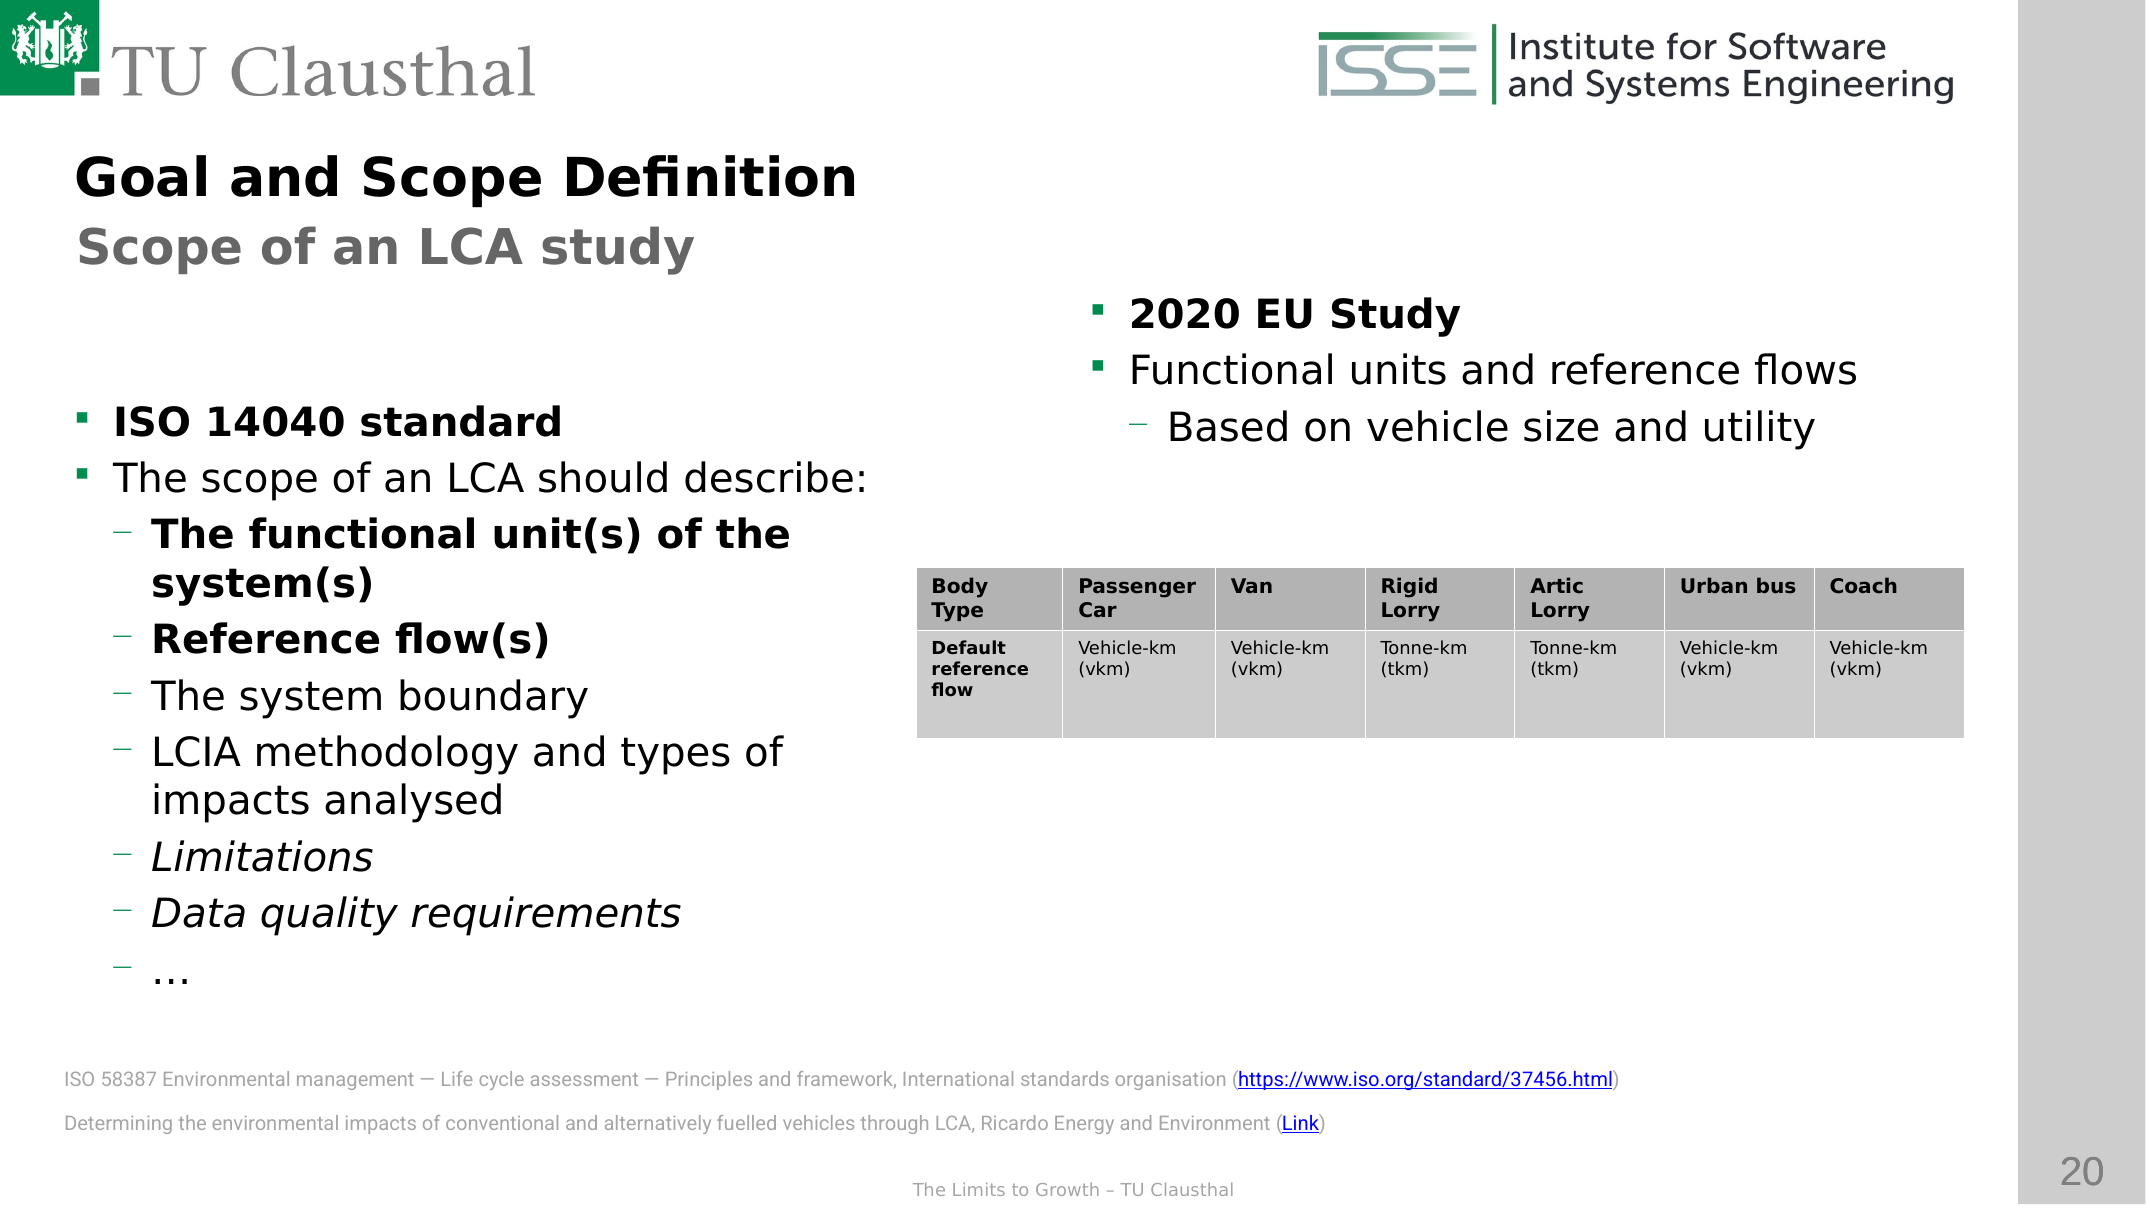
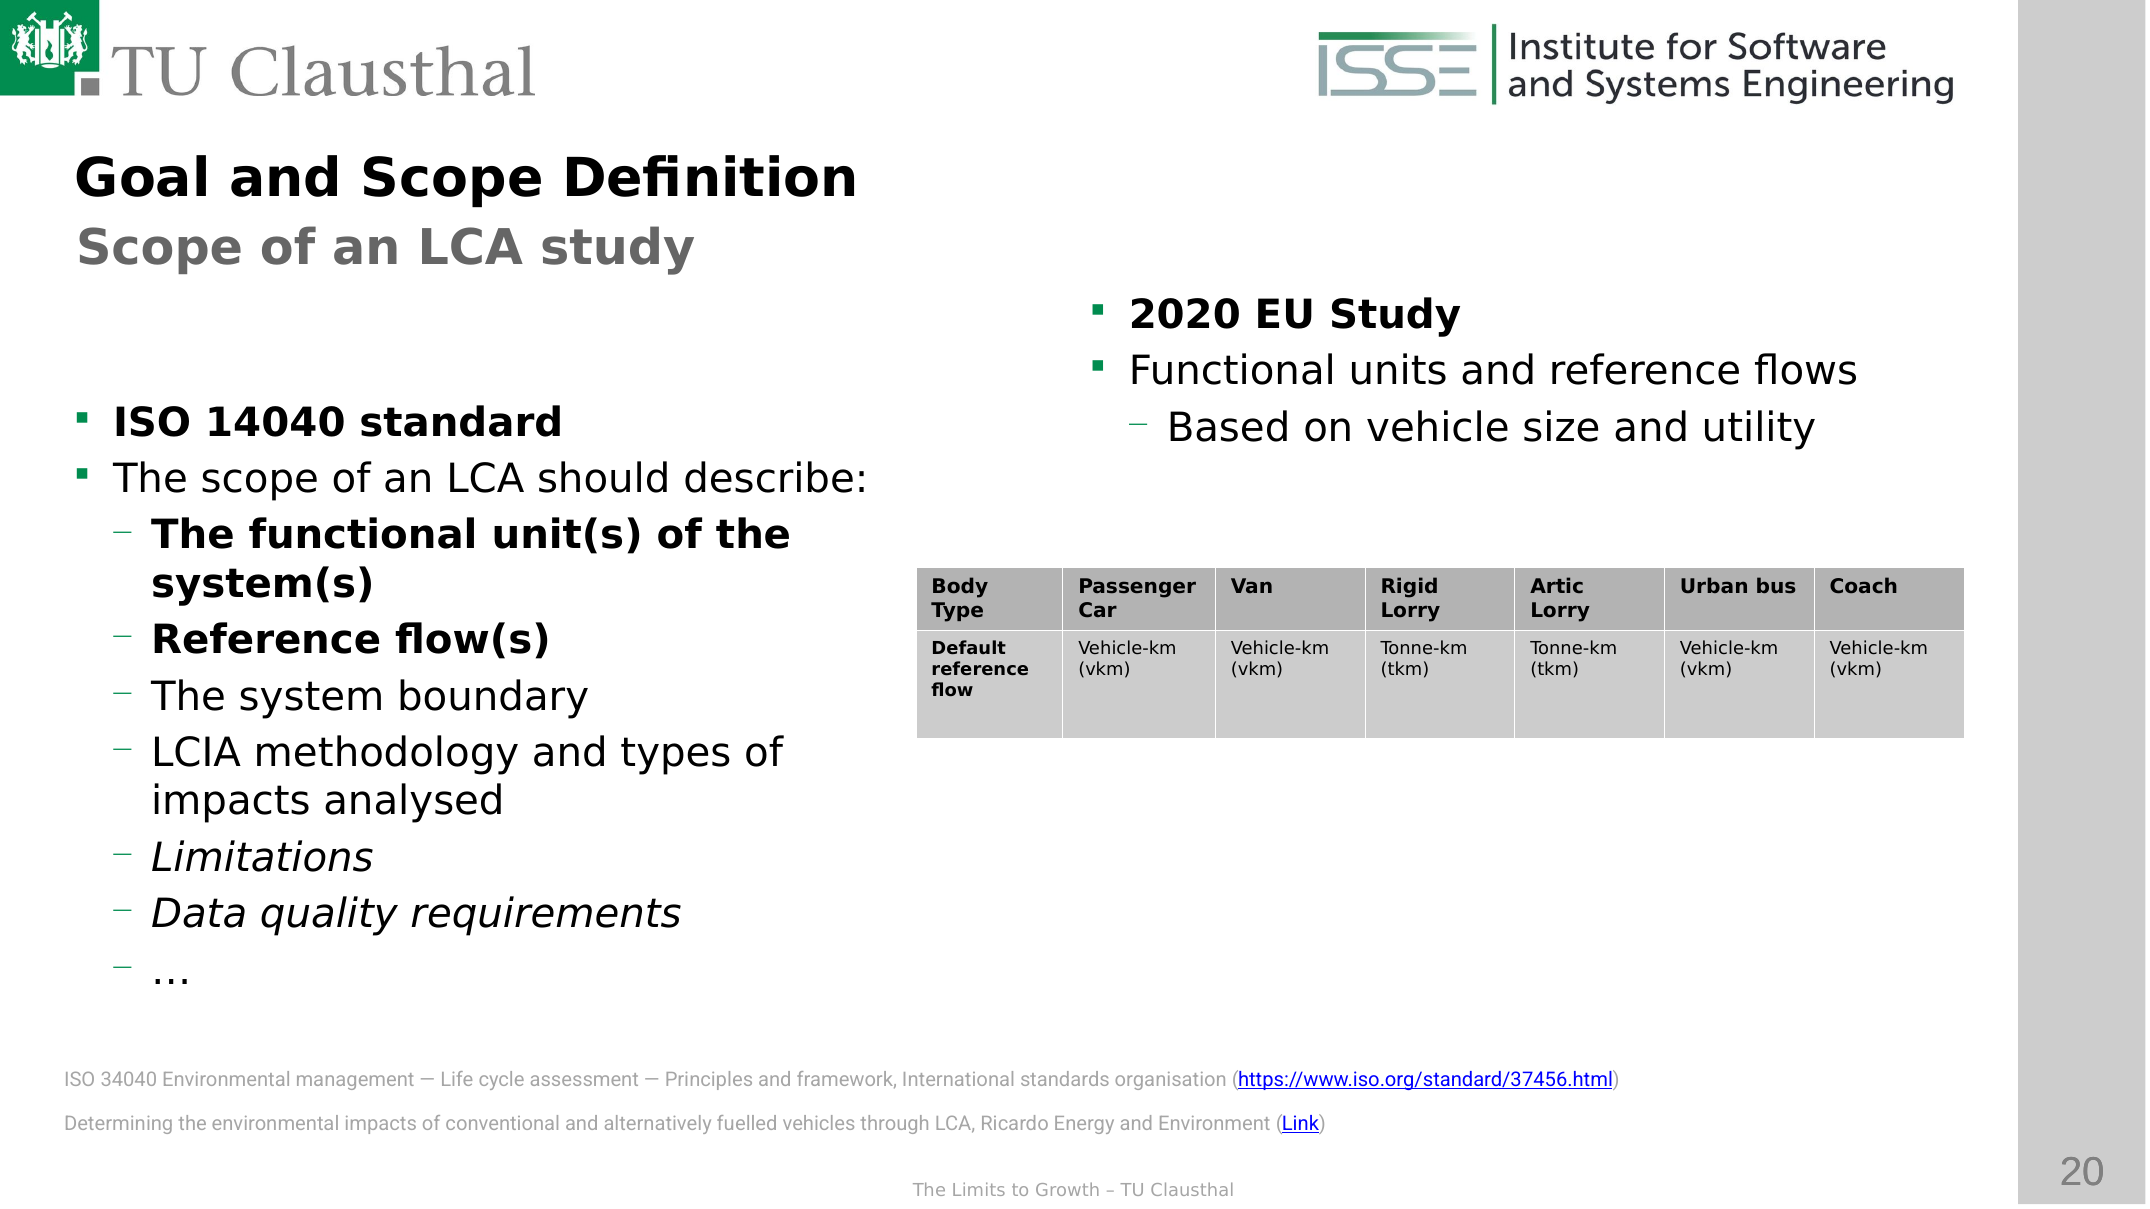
58387: 58387 -> 34040
